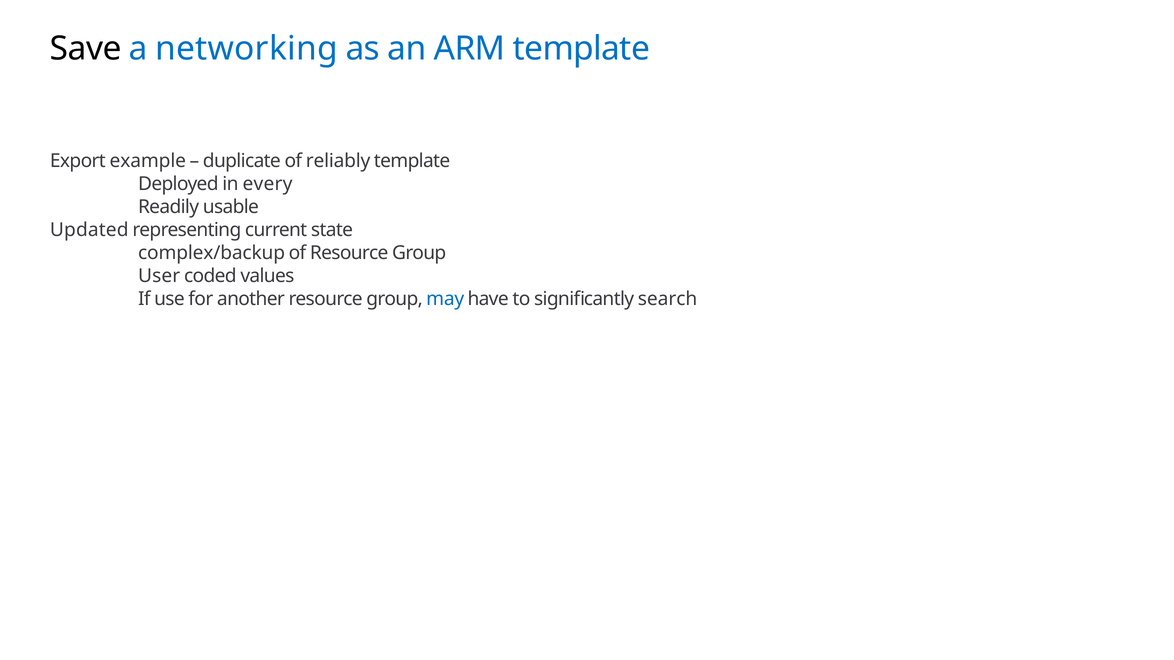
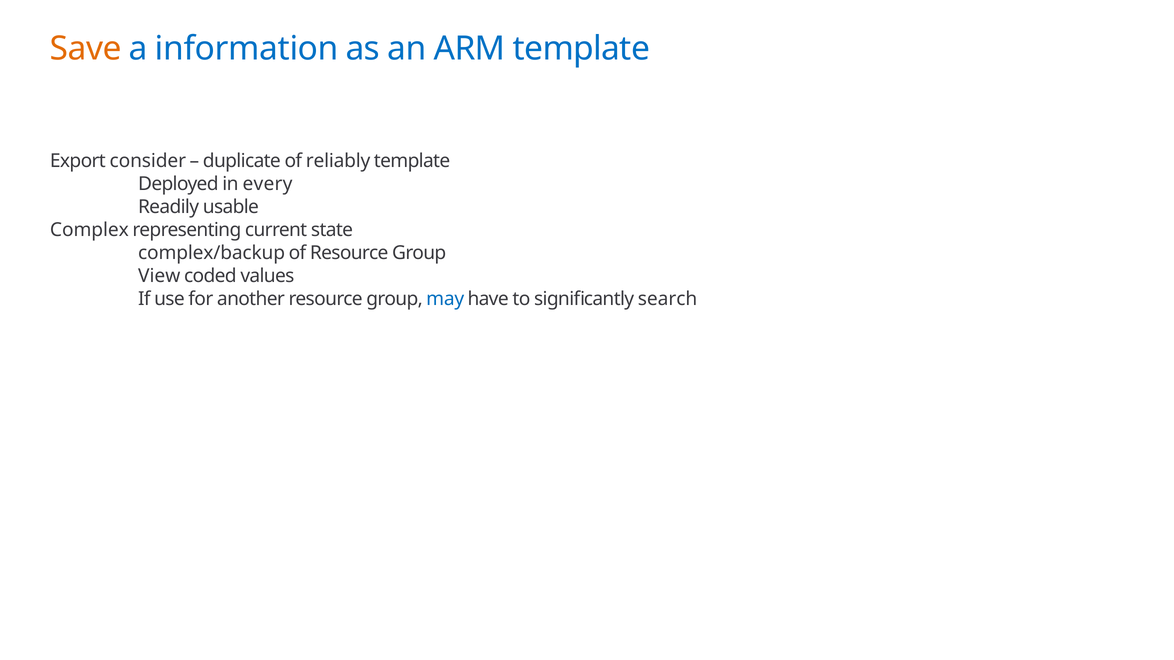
Save colour: black -> orange
networking: networking -> information
example: example -> consider
Updated: Updated -> Complex
User: User -> View
